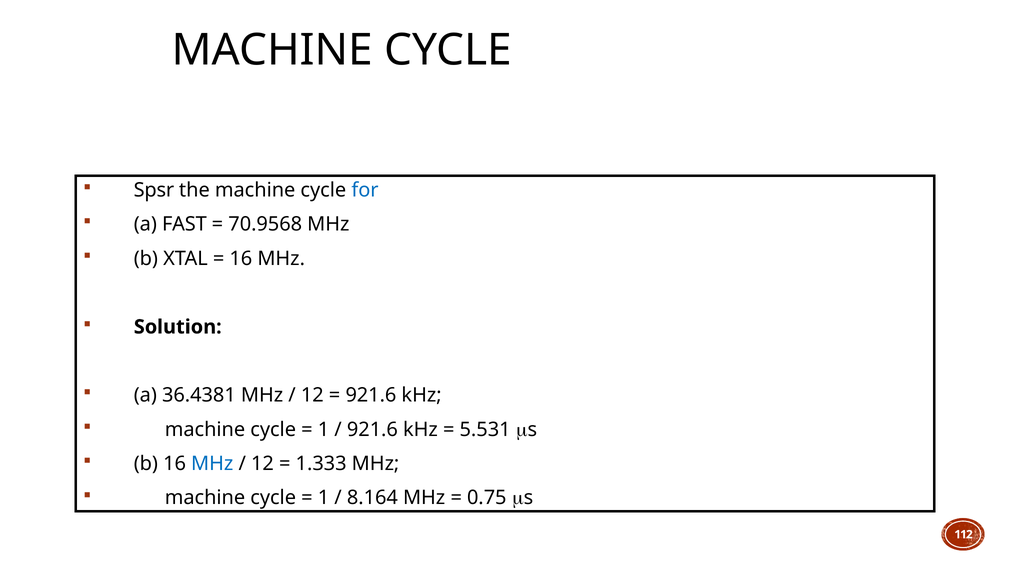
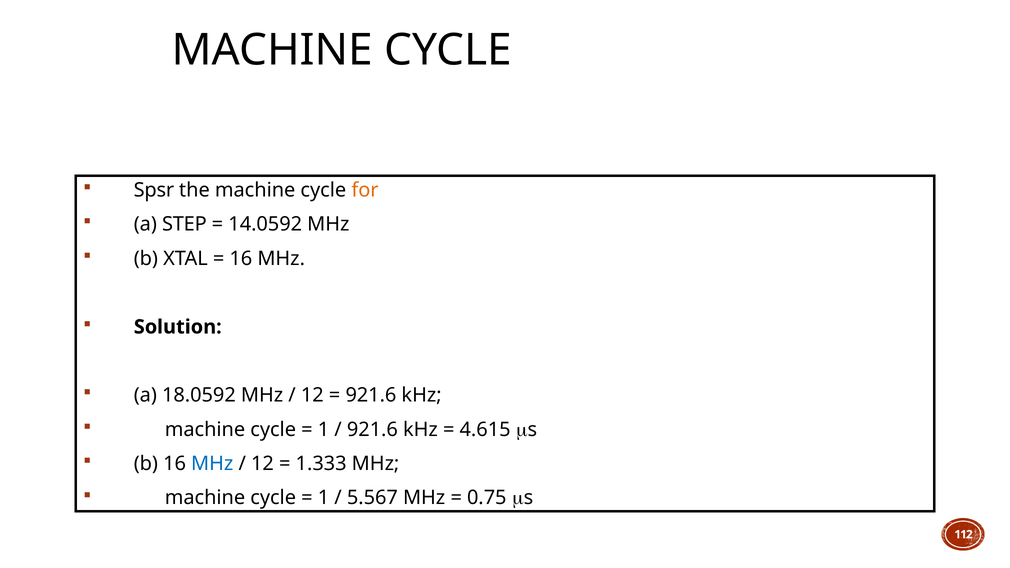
for colour: blue -> orange
FAST: FAST -> STEP
70.9568: 70.9568 -> 14.0592
36.4381: 36.4381 -> 18.0592
5.531: 5.531 -> 4.615
8.164: 8.164 -> 5.567
